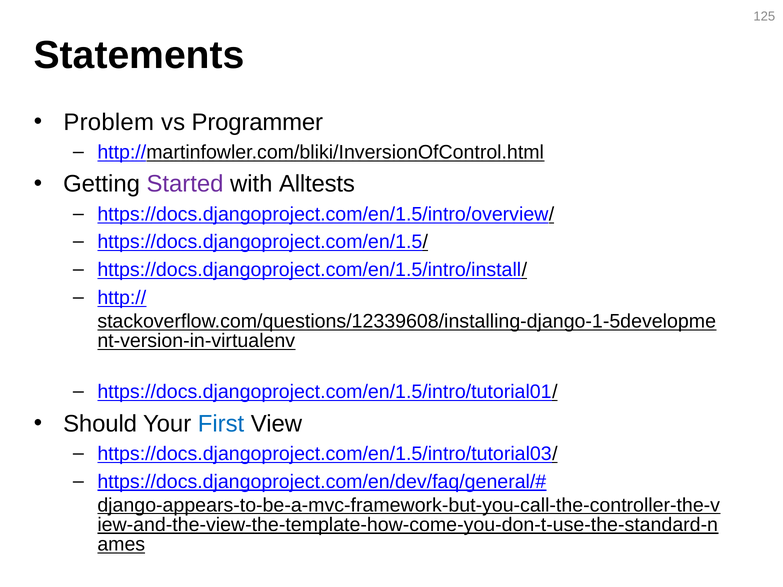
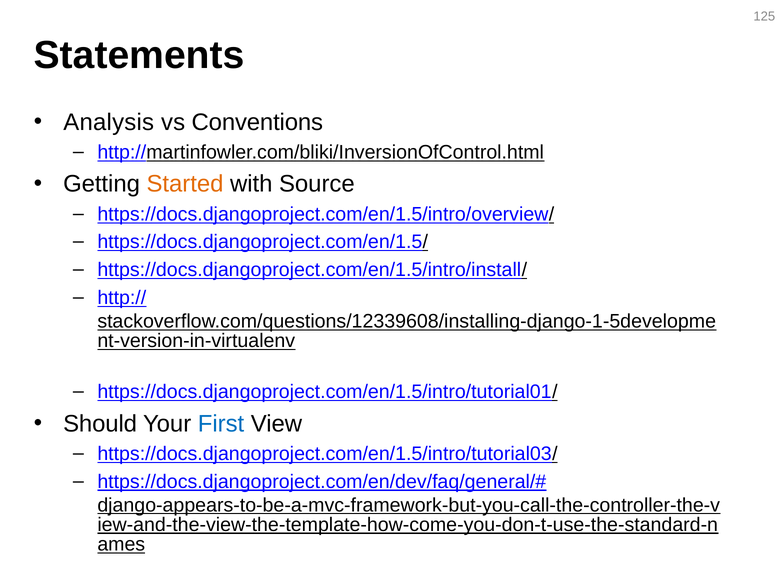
Problem: Problem -> Analysis
Programmer: Programmer -> Conventions
Started colour: purple -> orange
Alltests: Alltests -> Source
